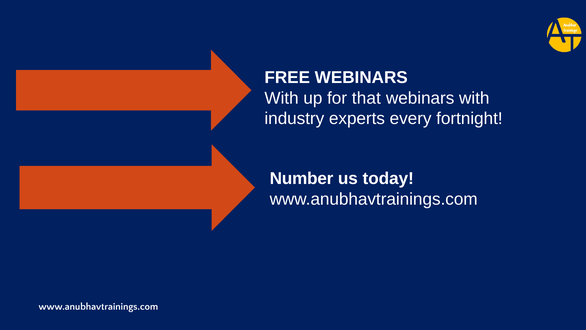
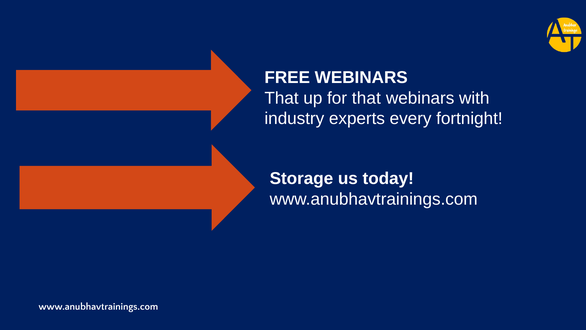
With at (282, 98): With -> That
Number: Number -> Storage
